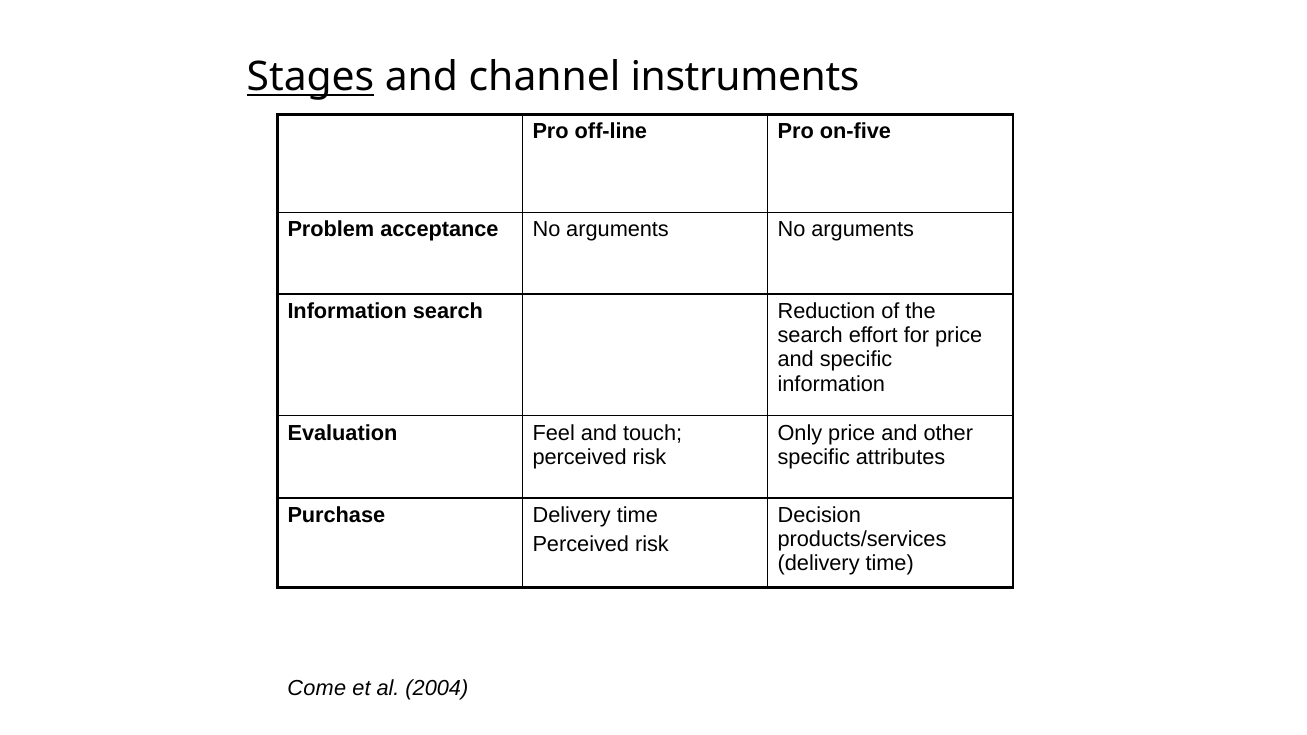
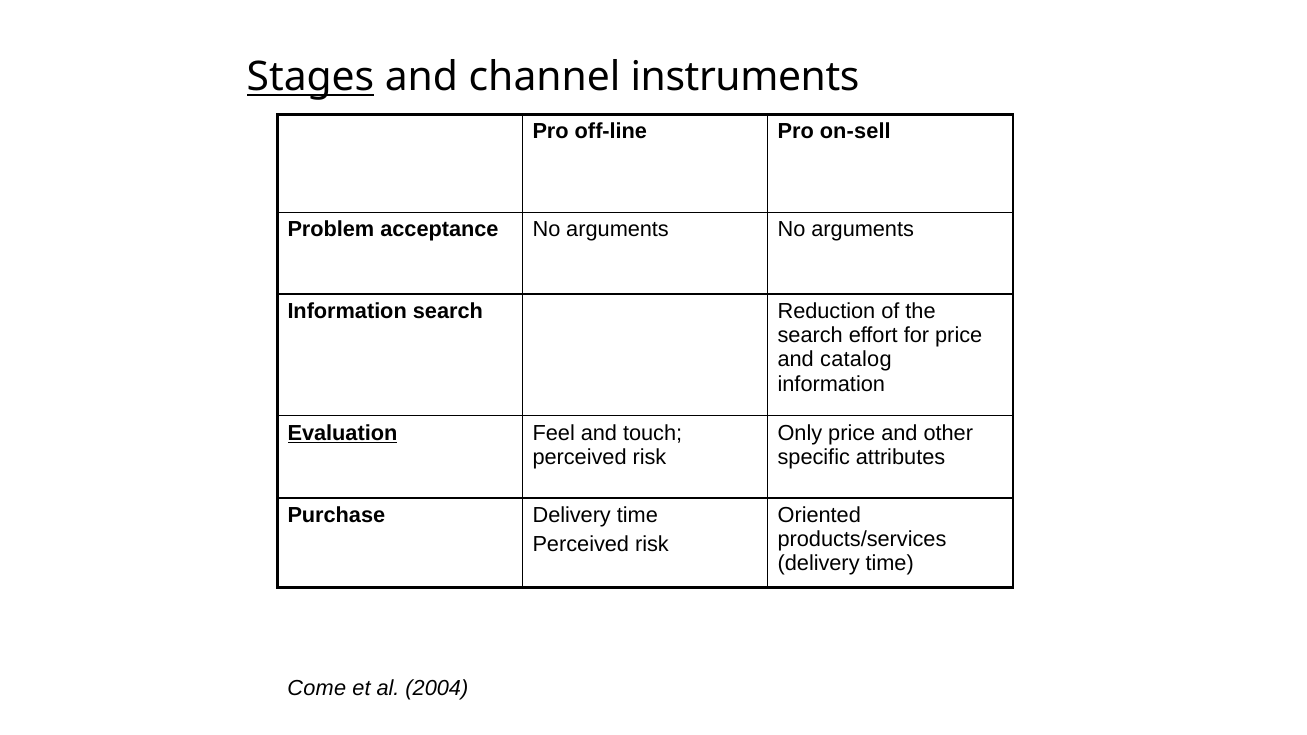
on-five: on-five -> on-sell
and specific: specific -> catalog
Evaluation underline: none -> present
Decision: Decision -> Oriented
